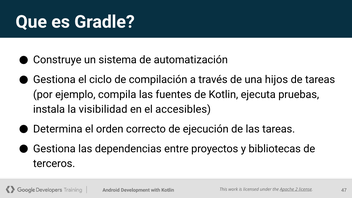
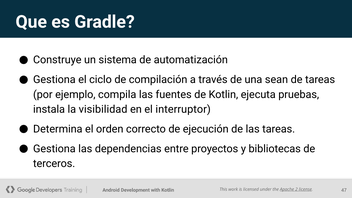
hijos: hijos -> sean
accesibles: accesibles -> interruptor
